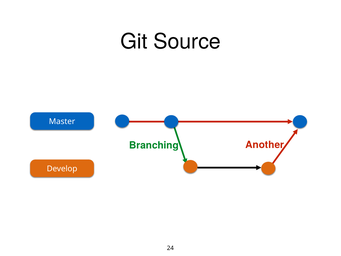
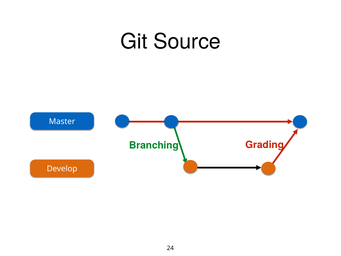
Another: Another -> Grading
